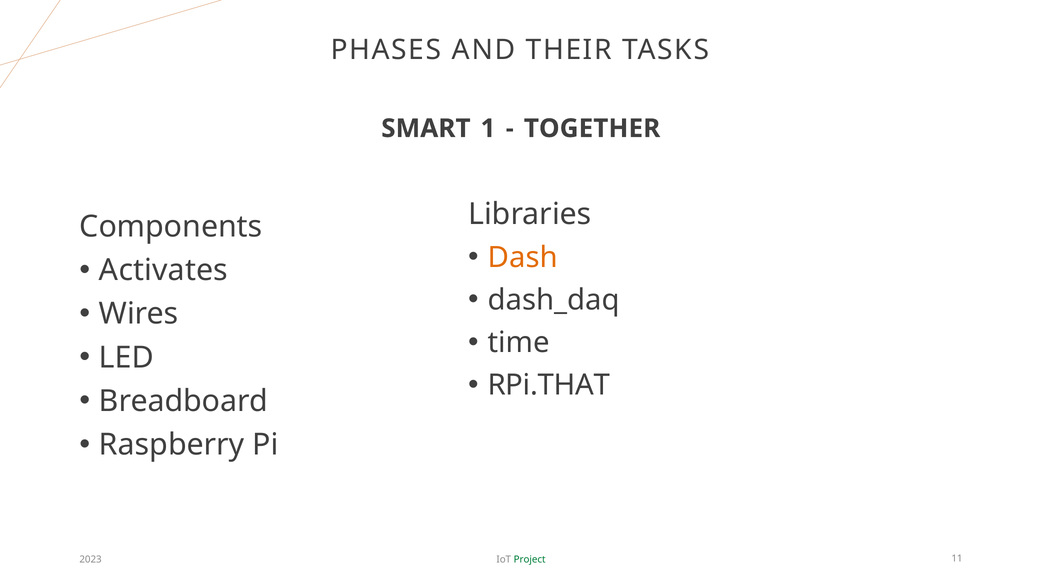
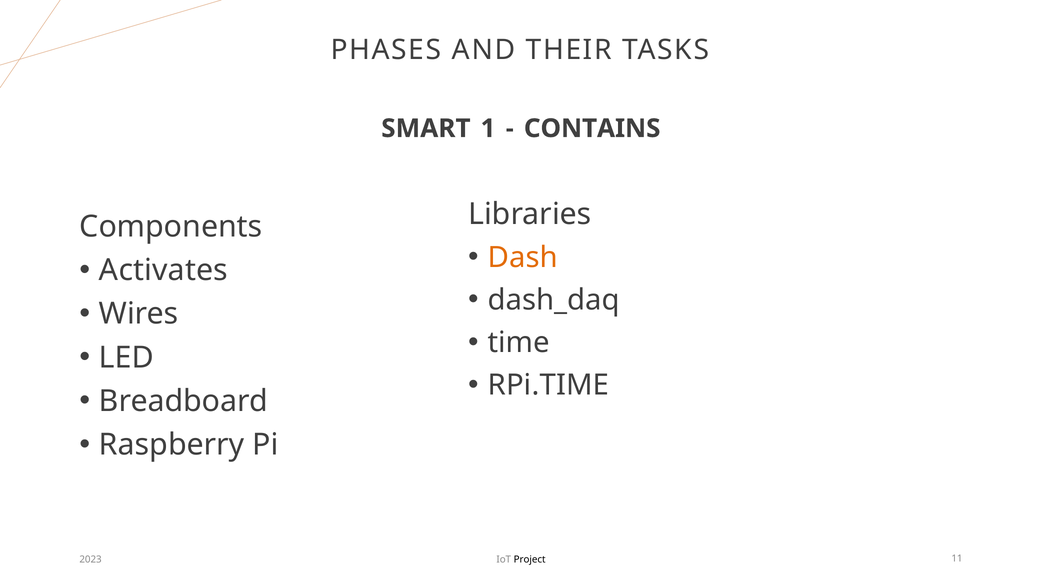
TOGETHER: TOGETHER -> CONTAINS
RPi.THAT: RPi.THAT -> RPi.TIME
Project colour: green -> black
